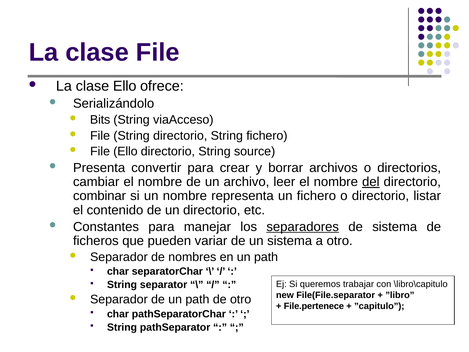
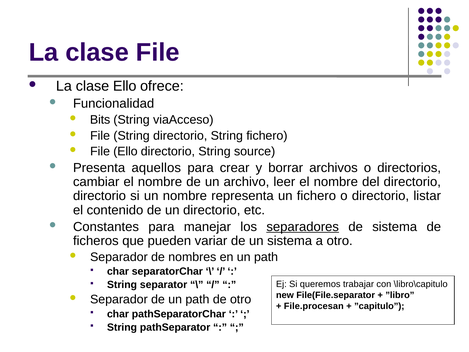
Serializándolo: Serializándolo -> Funcionalidad
convertir: convertir -> aquellos
del underline: present -> none
combinar at (99, 196): combinar -> directorio
File.pertenece: File.pertenece -> File.procesan
